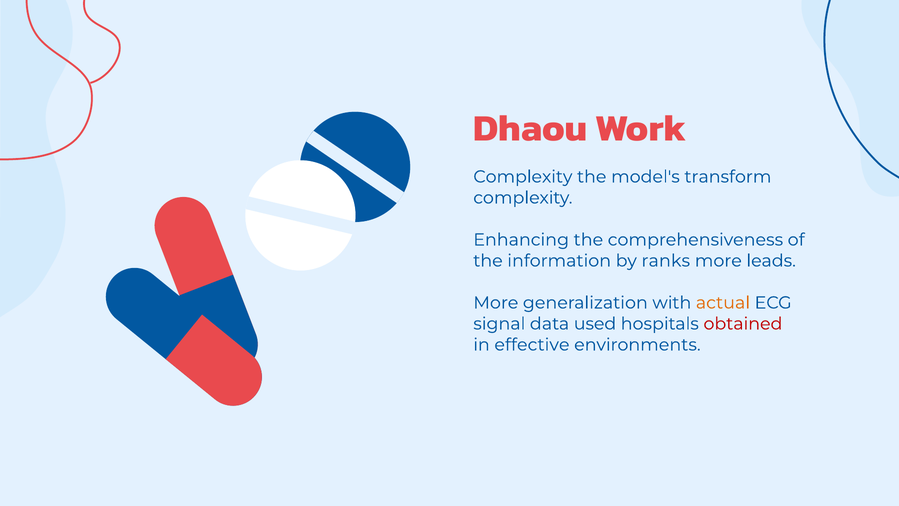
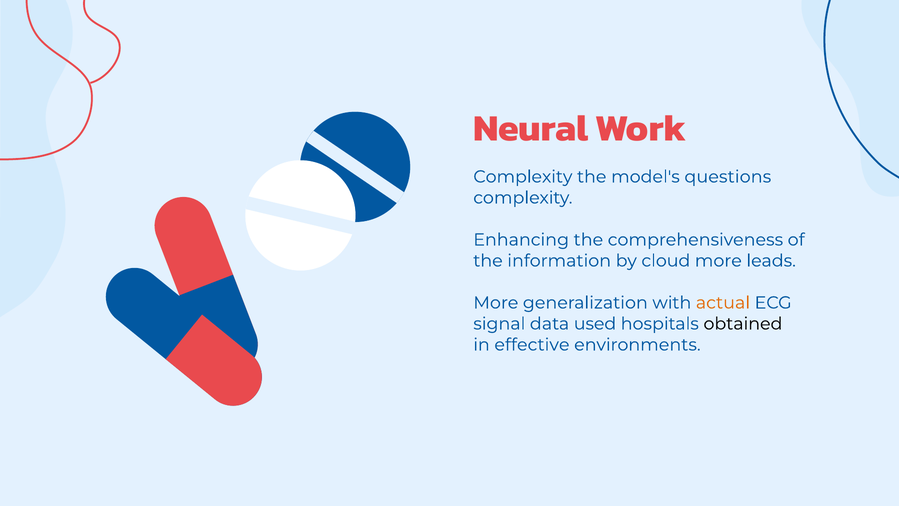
Dhaou: Dhaou -> Neural
transform: transform -> questions
ranks: ranks -> cloud
obtained colour: red -> black
